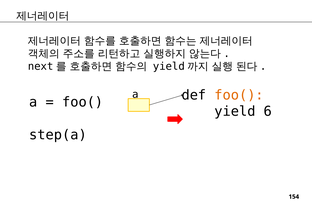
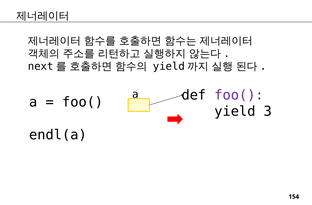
foo( at (239, 95) colour: orange -> purple
6: 6 -> 3
step(a: step(a -> endl(a
